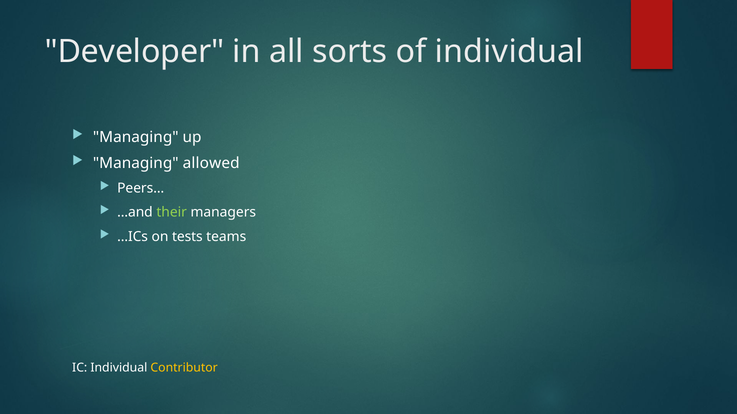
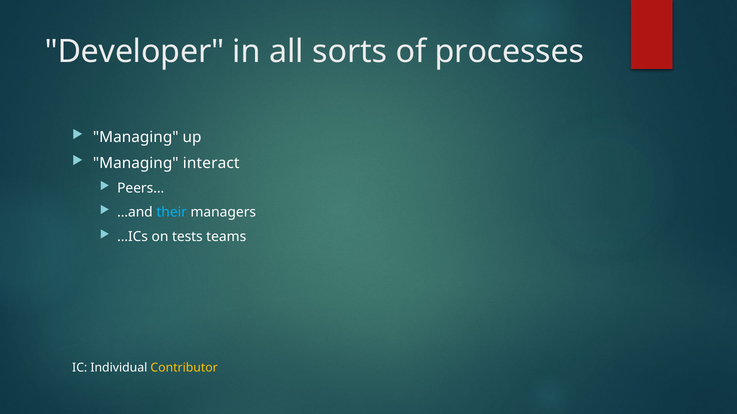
of individual: individual -> processes
allowed: allowed -> interact
their colour: light green -> light blue
